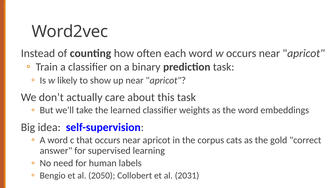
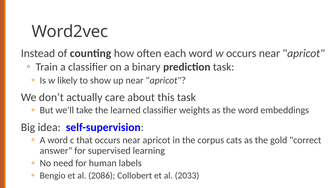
2050: 2050 -> 2086
2031: 2031 -> 2033
